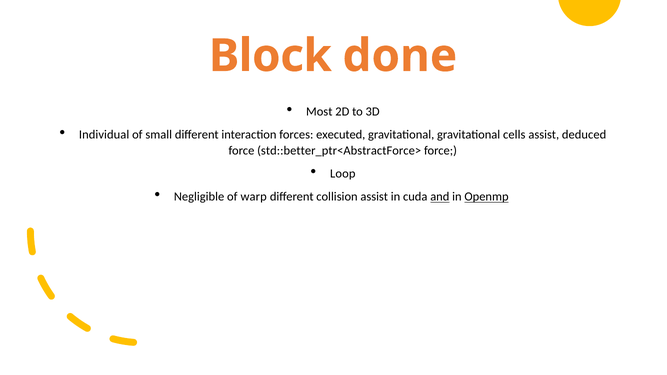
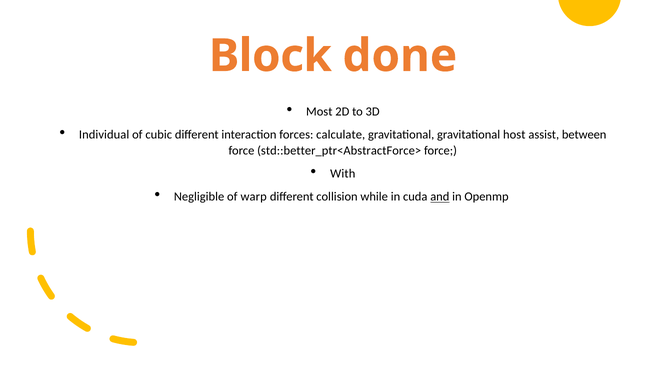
small: small -> cubic
executed: executed -> calculate
cells: cells -> host
deduced: deduced -> between
Loop: Loop -> With
collision assist: assist -> while
Openmp underline: present -> none
